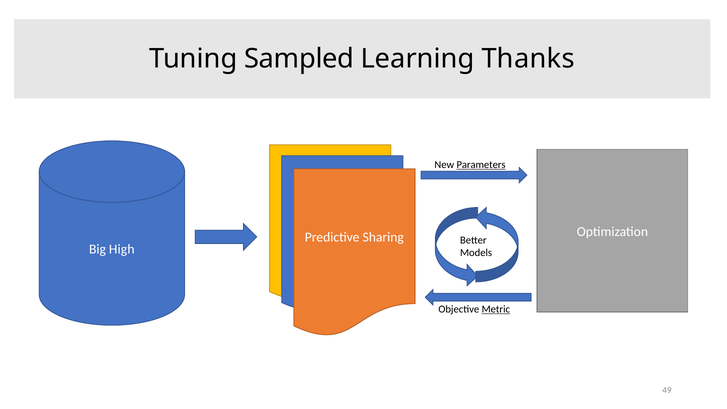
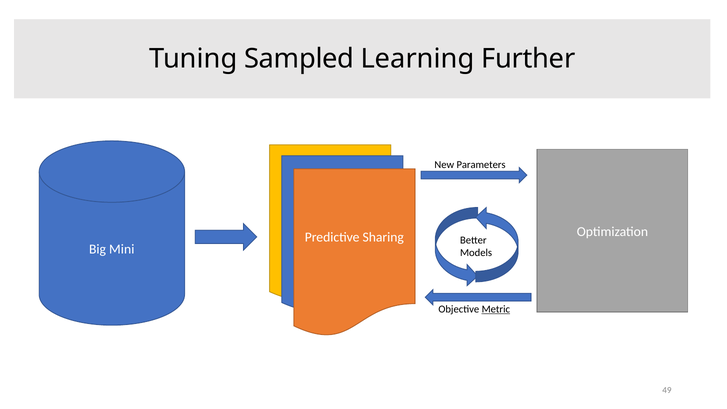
Thanks: Thanks -> Further
Parameters underline: present -> none
High: High -> Mini
